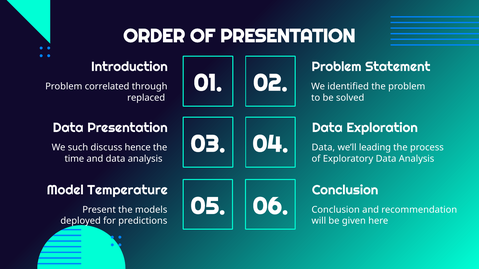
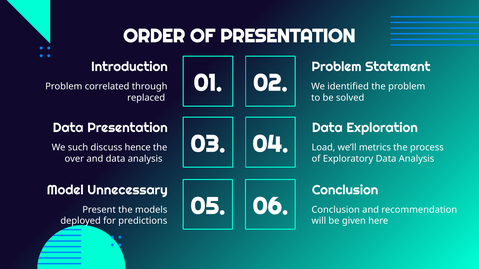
Data at (323, 148): Data -> Load
leading: leading -> metrics
time: time -> over
Temperature: Temperature -> Unnecessary
